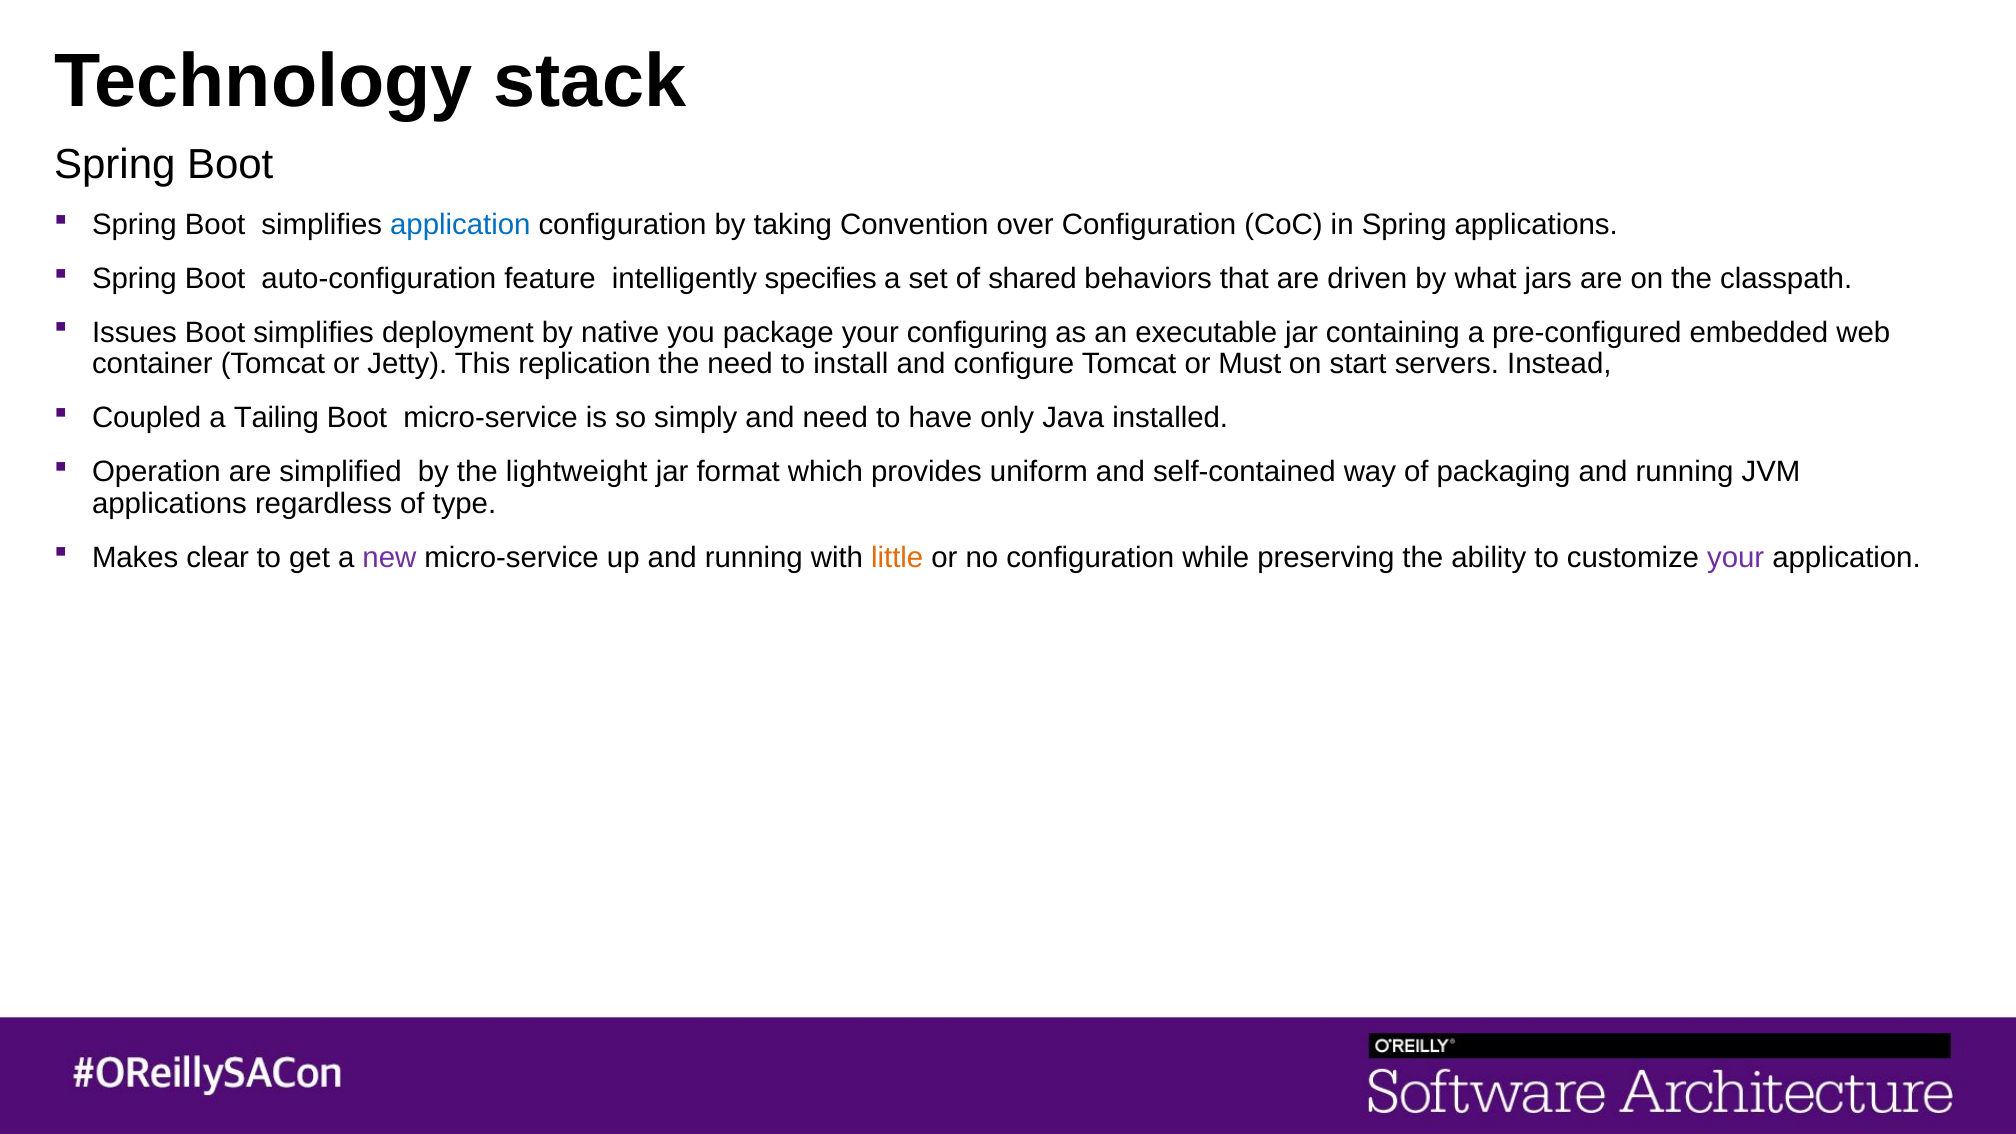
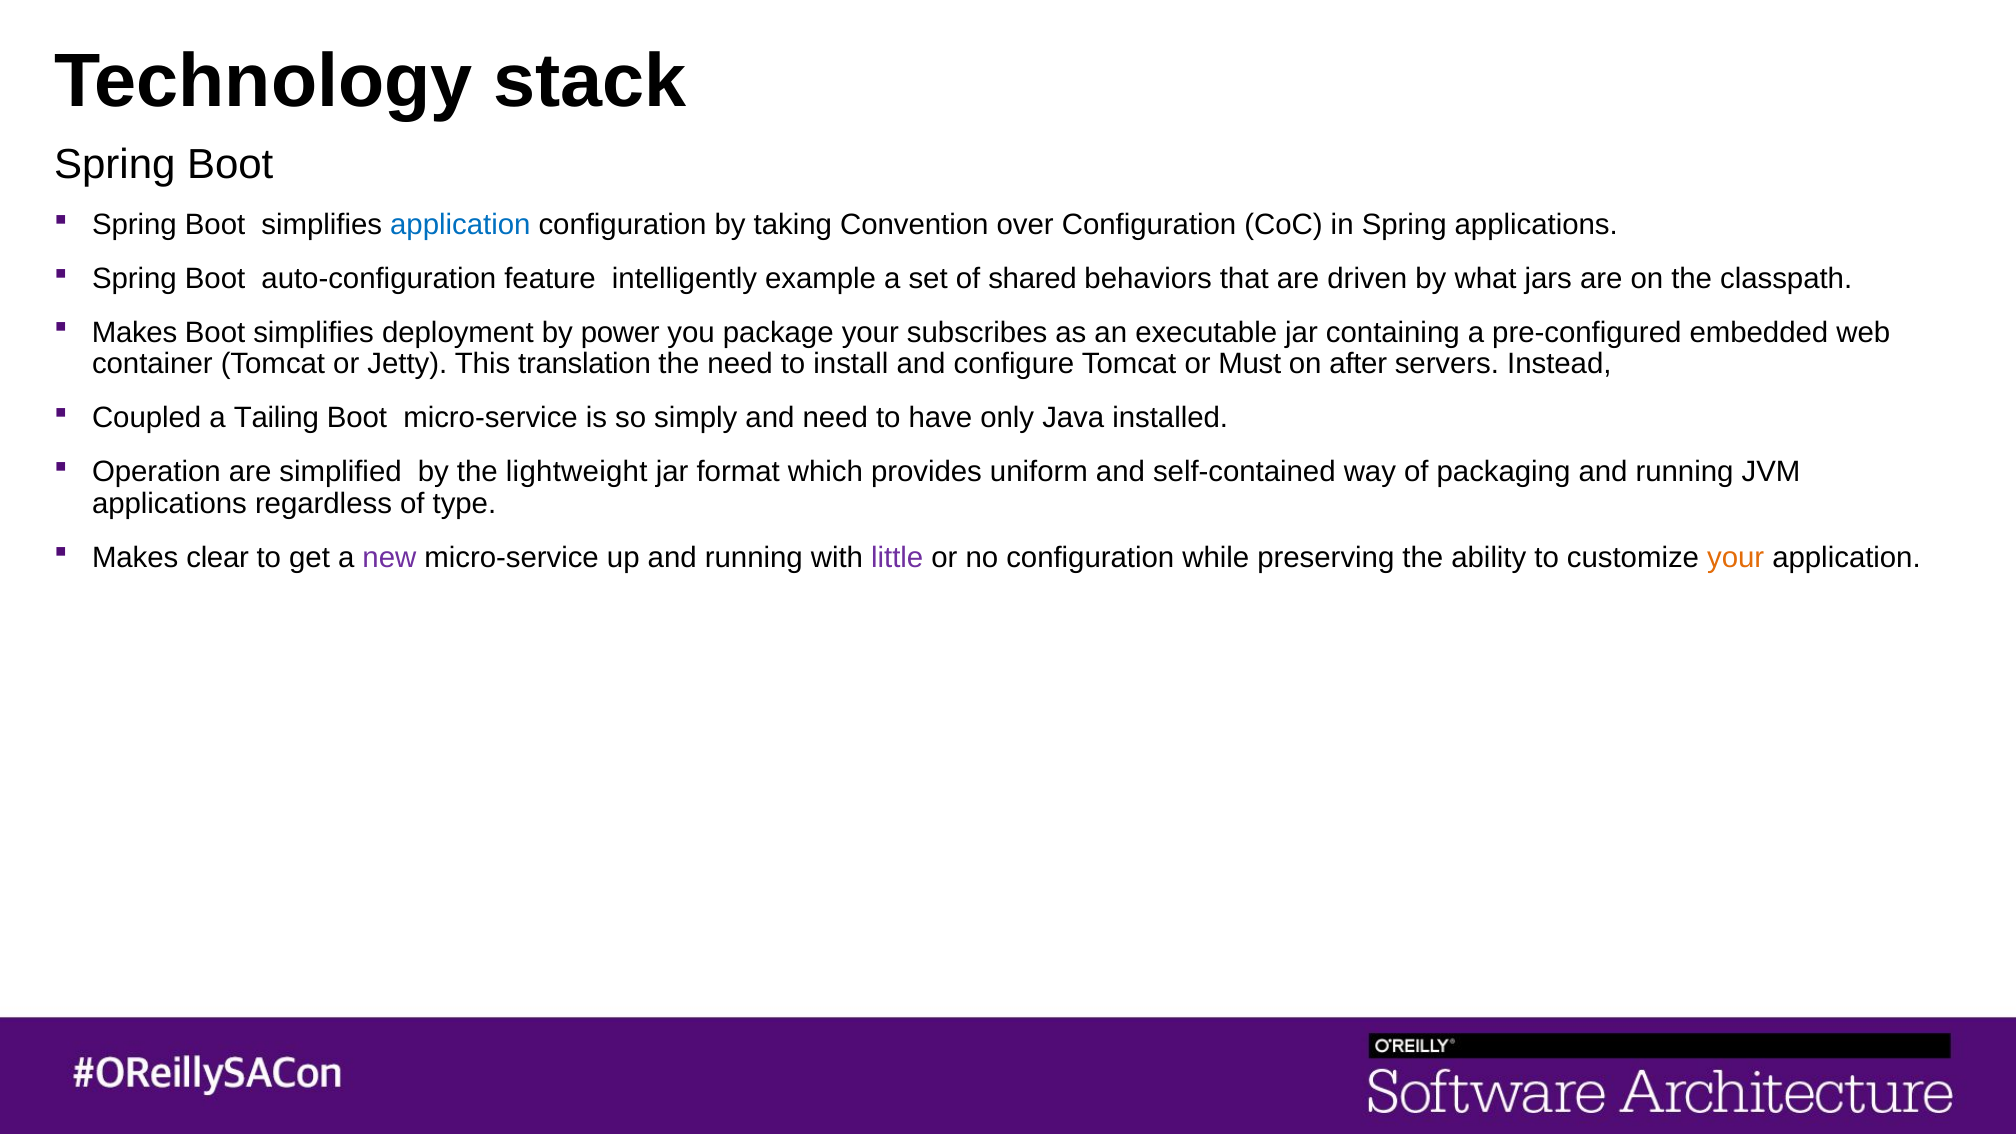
specifies: specifies -> example
Issues at (134, 333): Issues -> Makes
native: native -> power
configuring: configuring -> subscribes
replication: replication -> translation
start: start -> after
little colour: orange -> purple
your at (1736, 557) colour: purple -> orange
